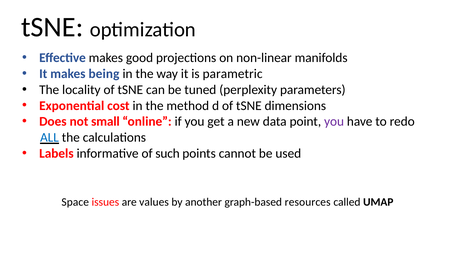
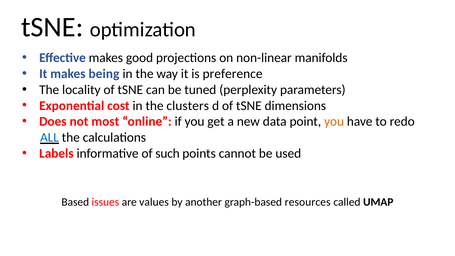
parametric: parametric -> preference
method: method -> clusters
small: small -> most
you at (334, 122) colour: purple -> orange
Space: Space -> Based
